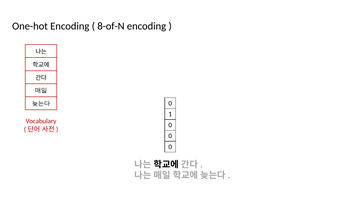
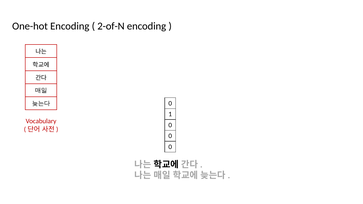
8-of-N: 8-of-N -> 2-of-N
